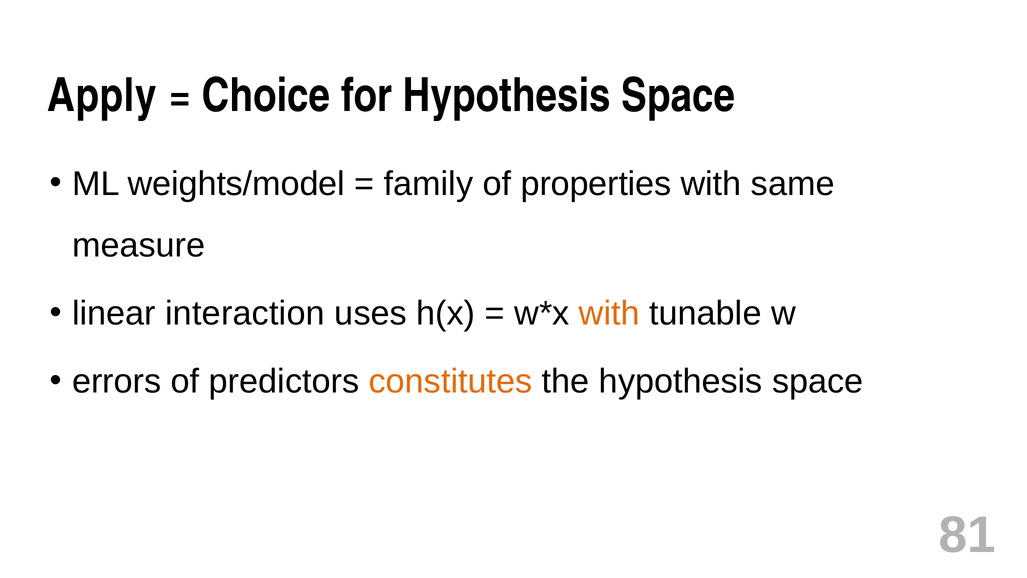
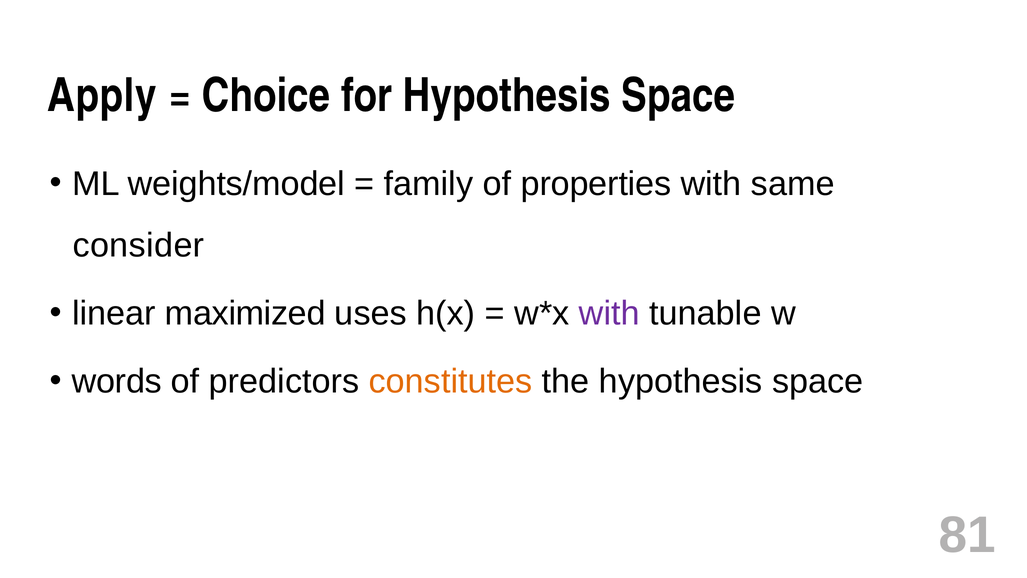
measure: measure -> consider
interaction: interaction -> maximized
with at (609, 313) colour: orange -> purple
errors: errors -> words
